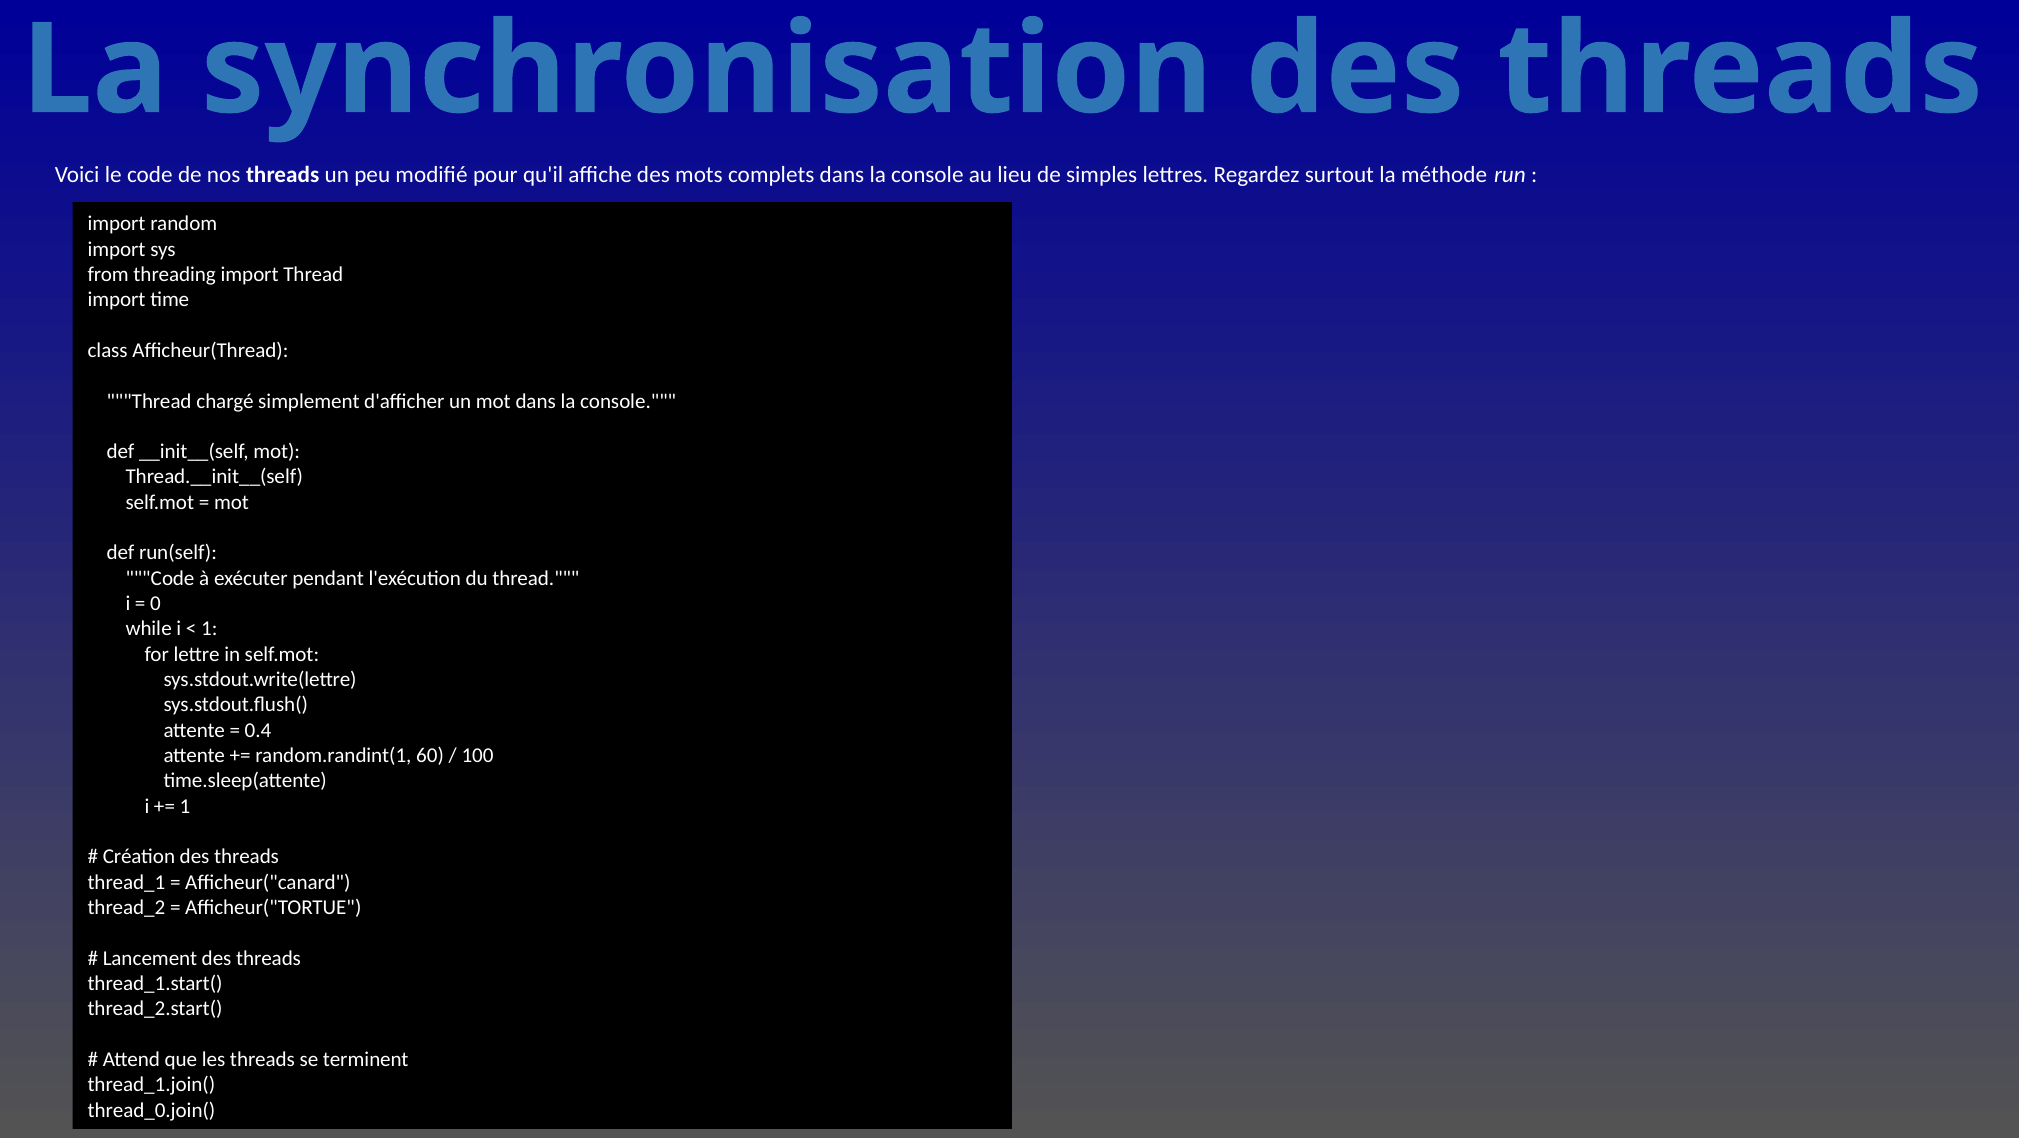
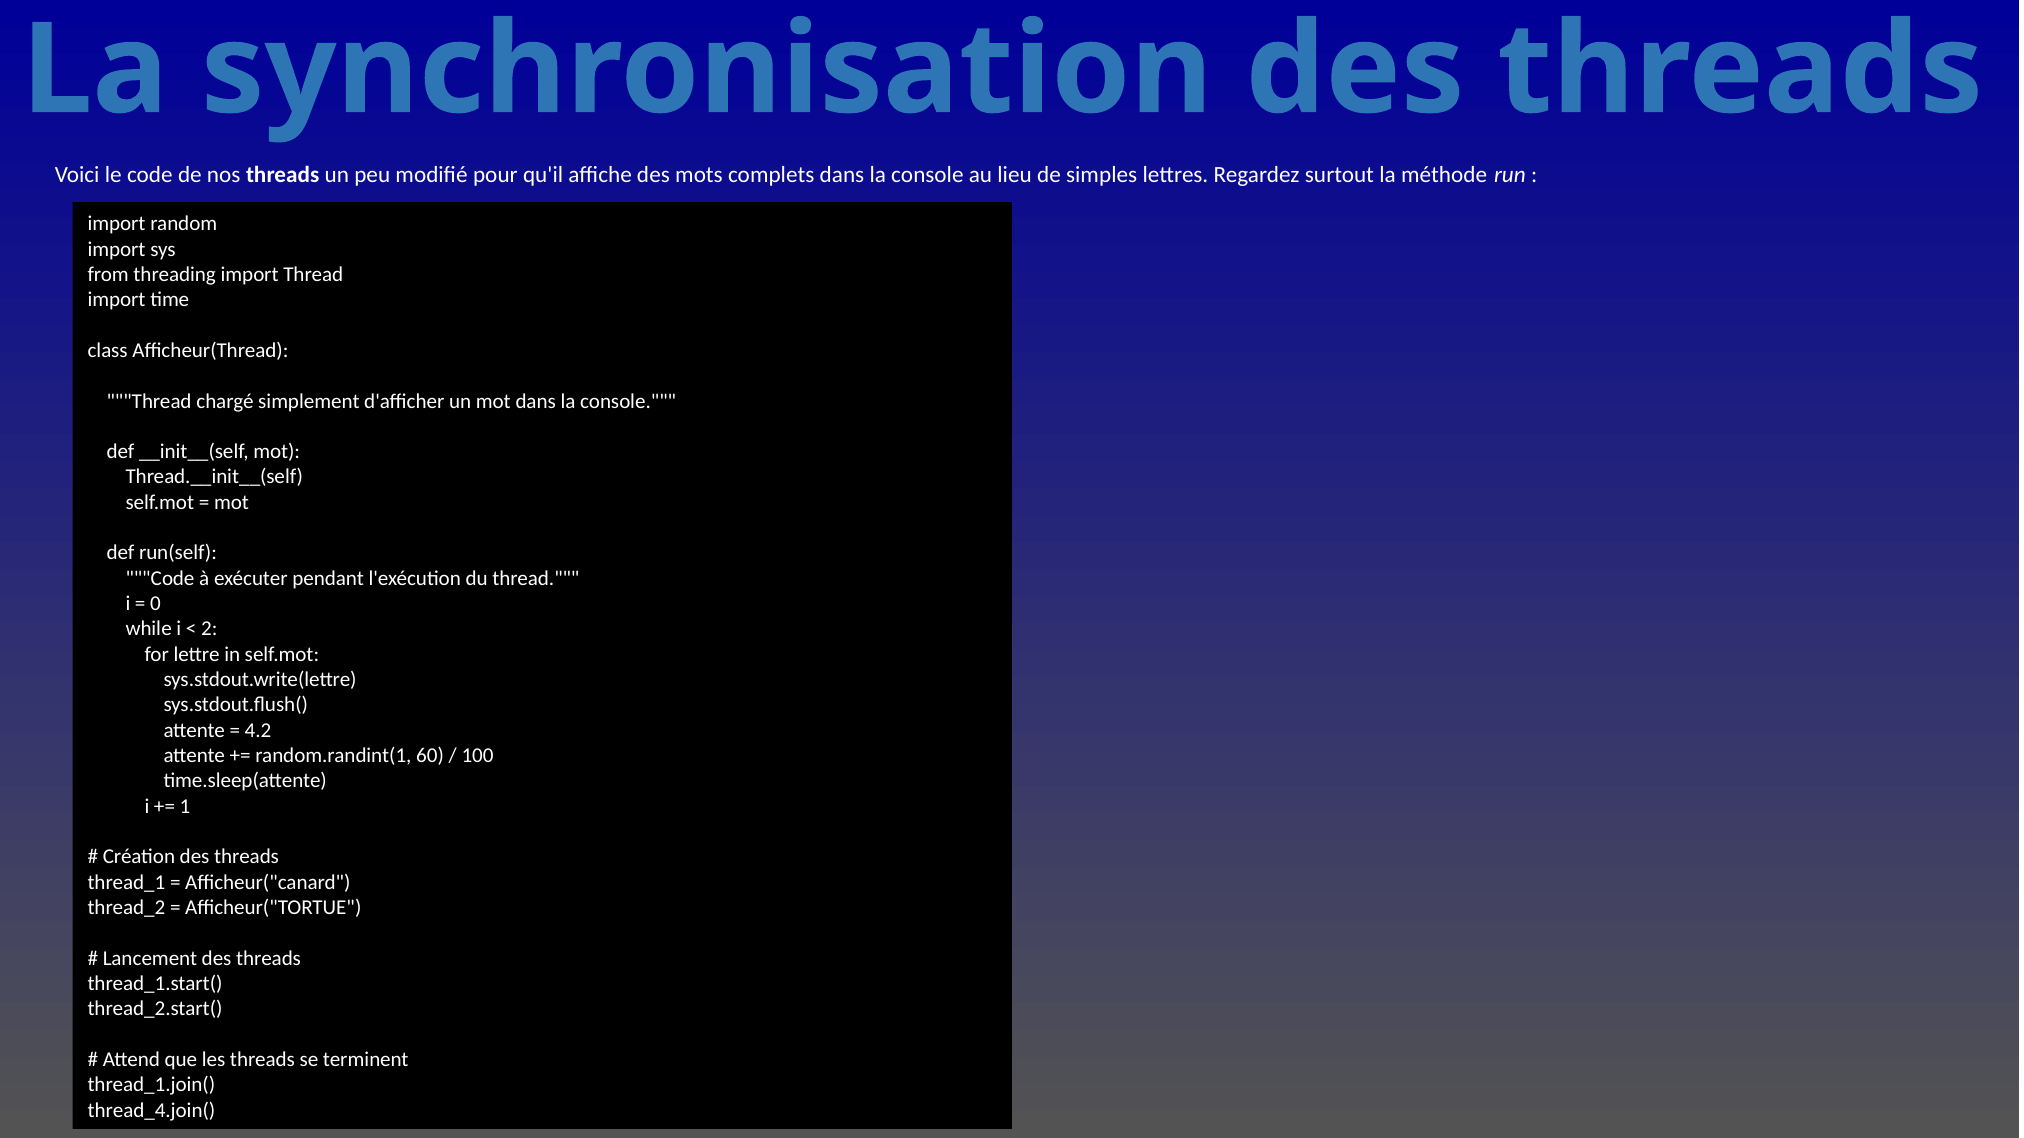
1 at (209, 629): 1 -> 2
0.4: 0.4 -> 4.2
thread_0.join(: thread_0.join( -> thread_4.join(
